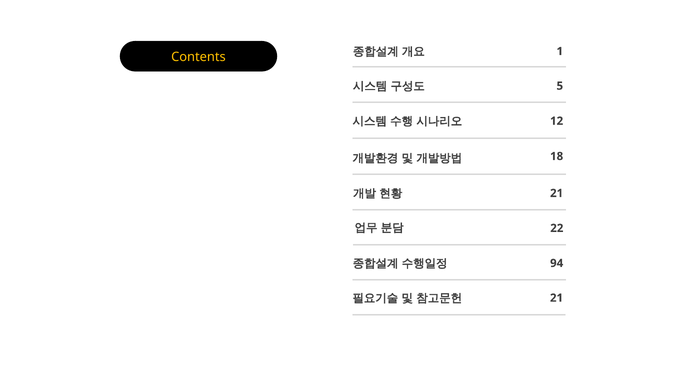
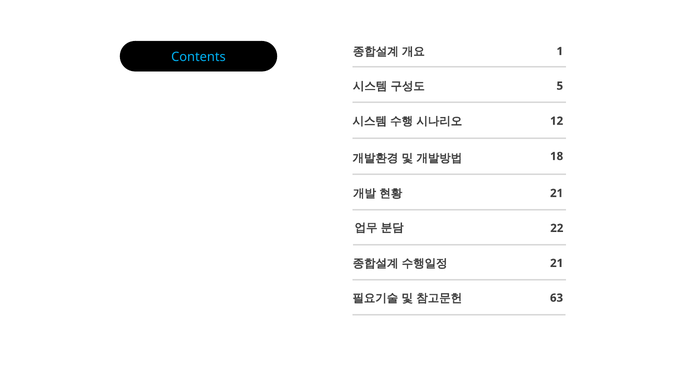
Contents colour: yellow -> light blue
94 at (557, 263): 94 -> 21
21 at (557, 298): 21 -> 63
